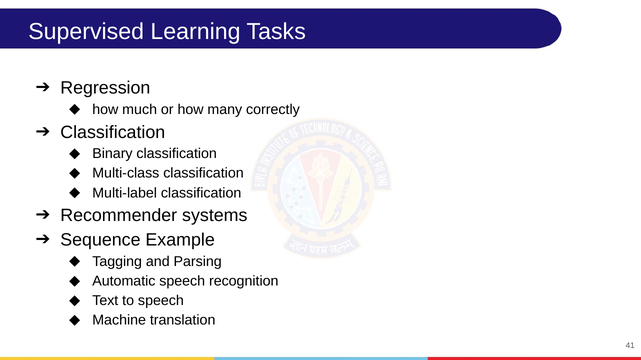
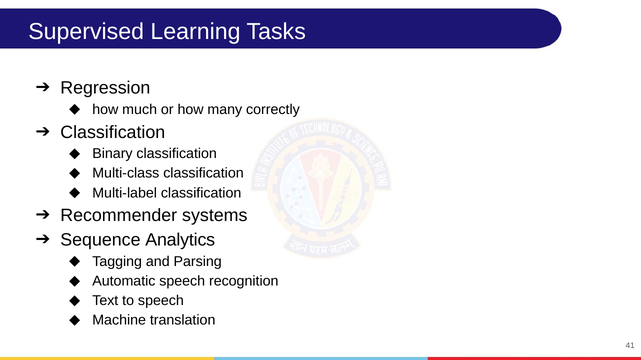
Example: Example -> Analytics
